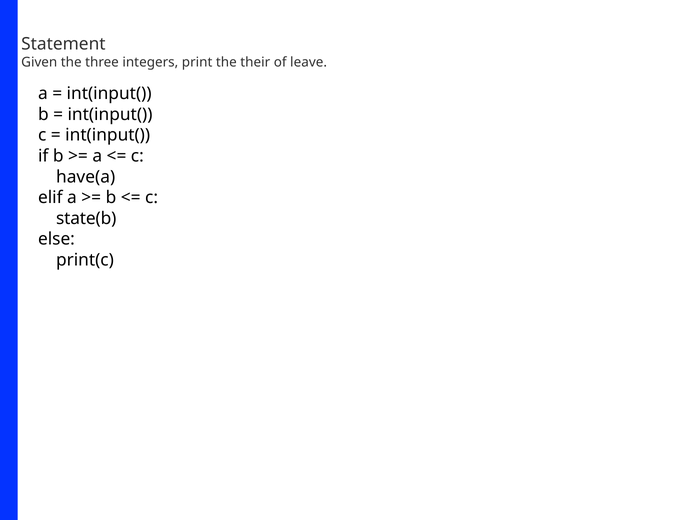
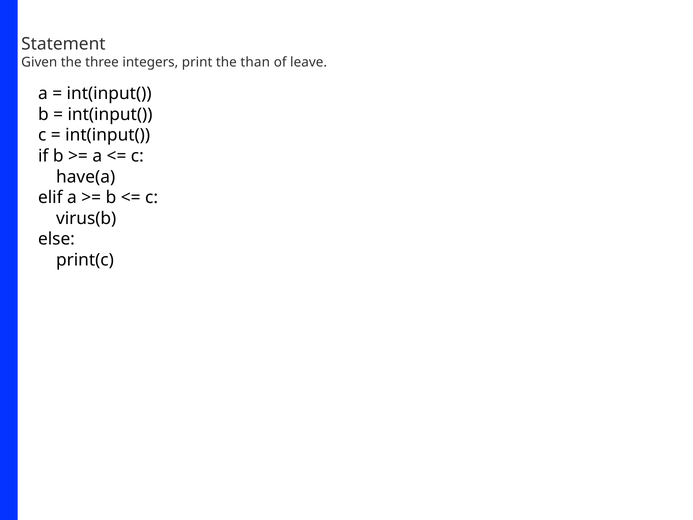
their: their -> than
state(b: state(b -> virus(b
